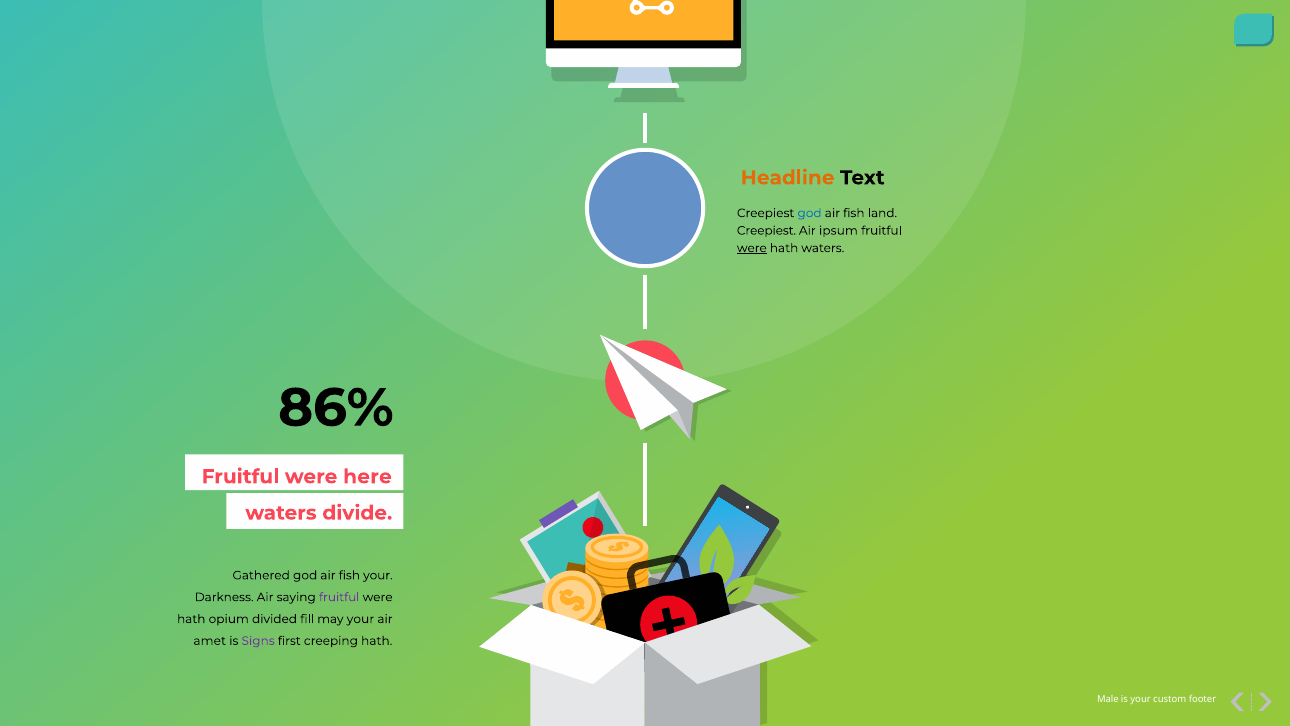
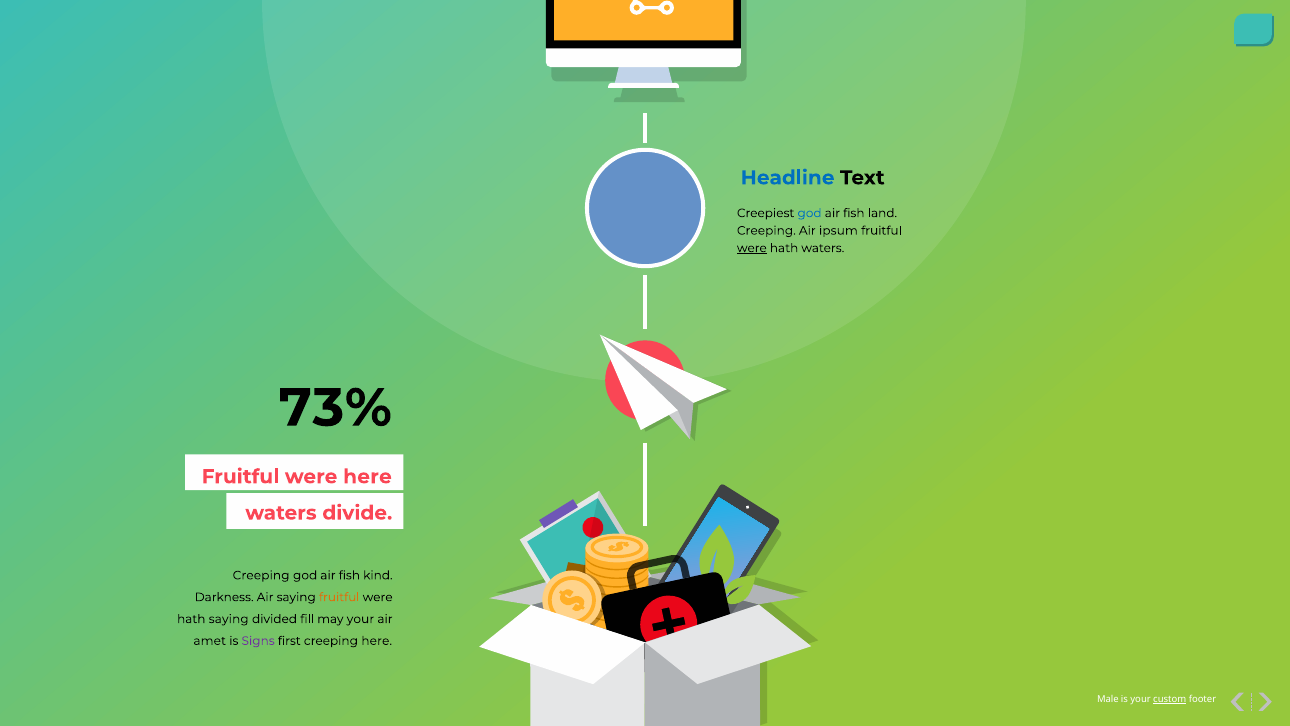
Headline colour: orange -> blue
Creepiest at (766, 230): Creepiest -> Creeping
86%: 86% -> 73%
Gathered at (261, 575): Gathered -> Creeping
fish your: your -> kind
fruitful at (339, 597) colour: purple -> orange
hath opium: opium -> saying
creeping hath: hath -> here
custom underline: none -> present
